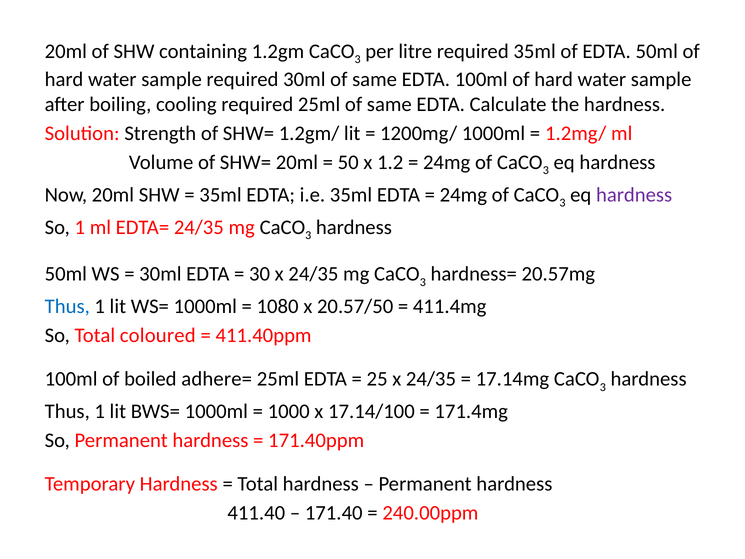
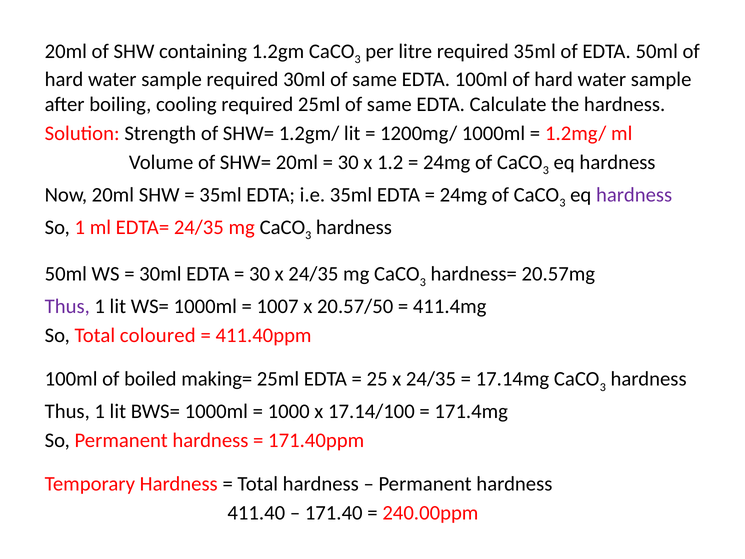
50 at (348, 162): 50 -> 30
Thus at (67, 306) colour: blue -> purple
1080: 1080 -> 1007
adhere=: adhere= -> making=
